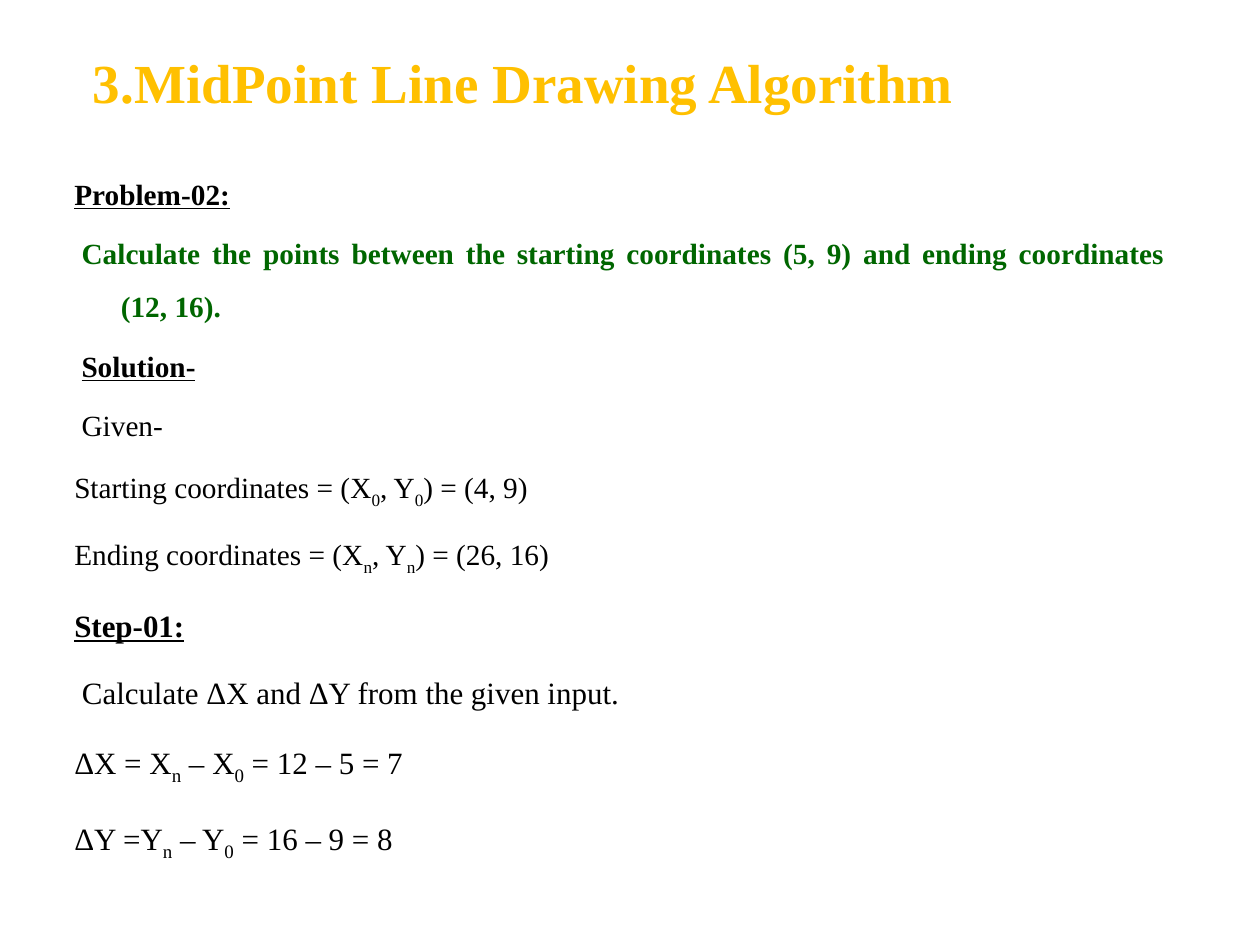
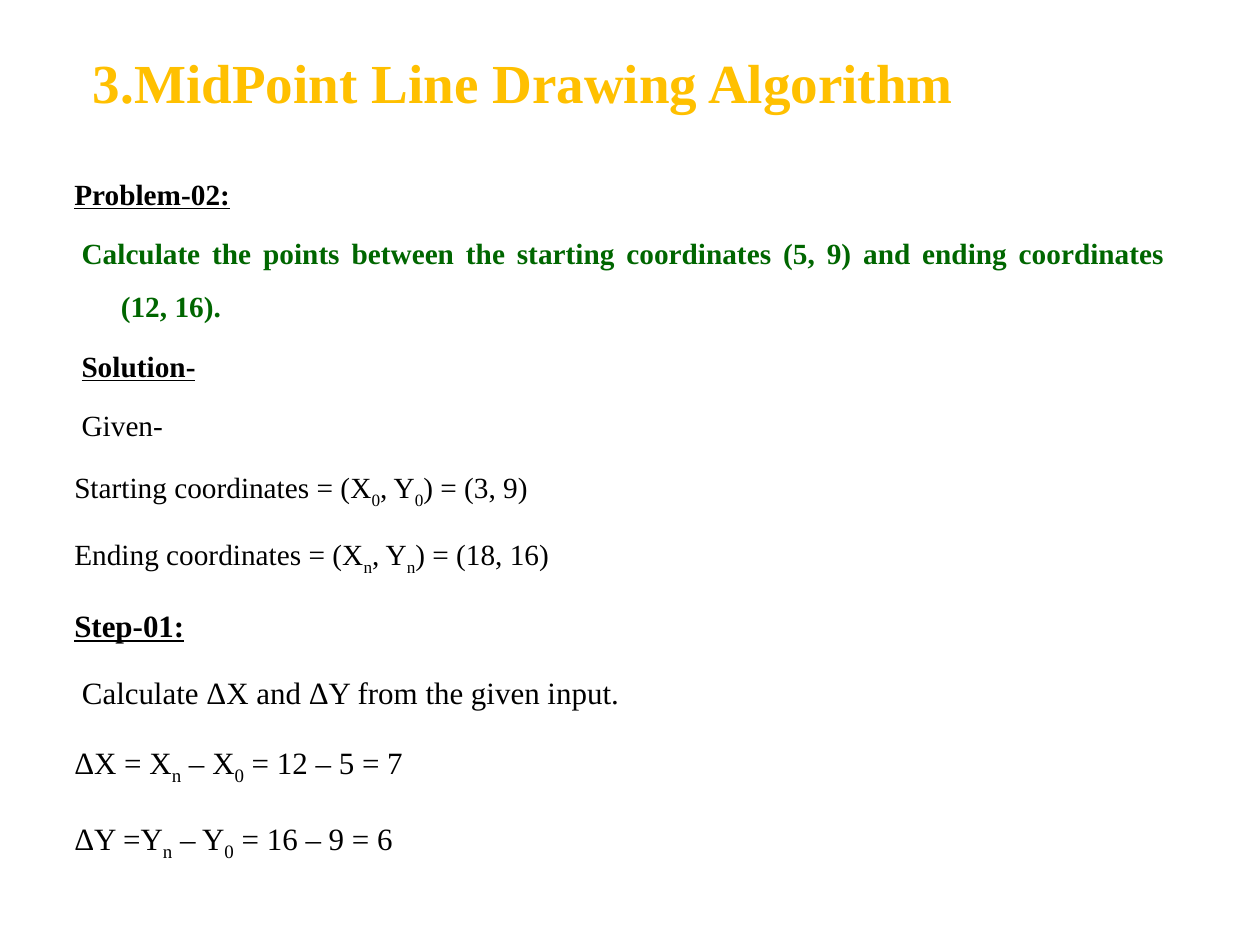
4: 4 -> 3
26: 26 -> 18
8: 8 -> 6
